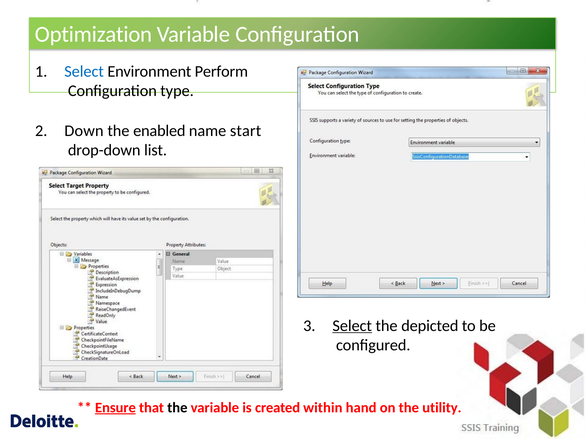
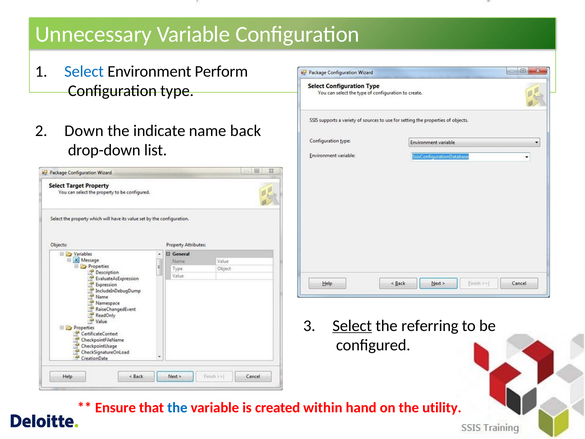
Optimization: Optimization -> Unnecessary
enabled: enabled -> indicate
start: start -> back
depicted: depicted -> referring
Ensure underline: present -> none
the at (177, 407) colour: black -> blue
